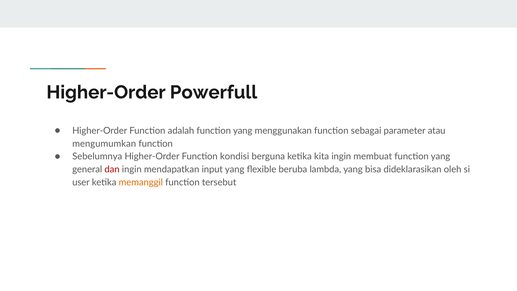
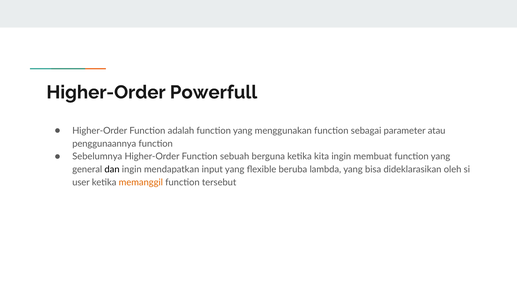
mengumumkan: mengumumkan -> penggunaannya
kondisi: kondisi -> sebuah
dan colour: red -> black
